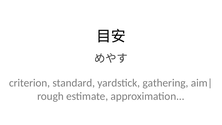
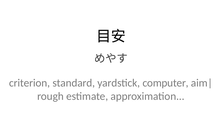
gathering: gathering -> computer
